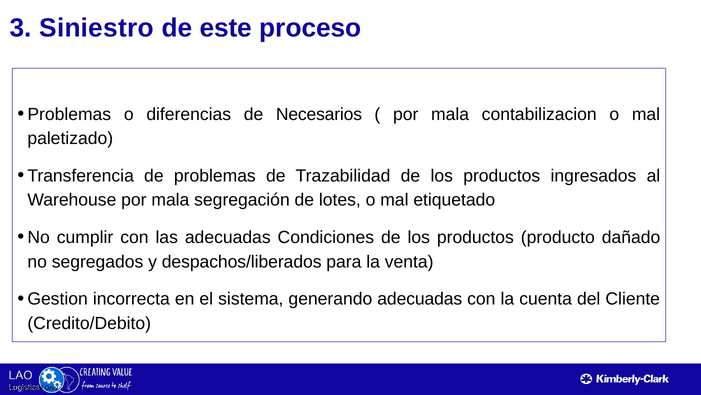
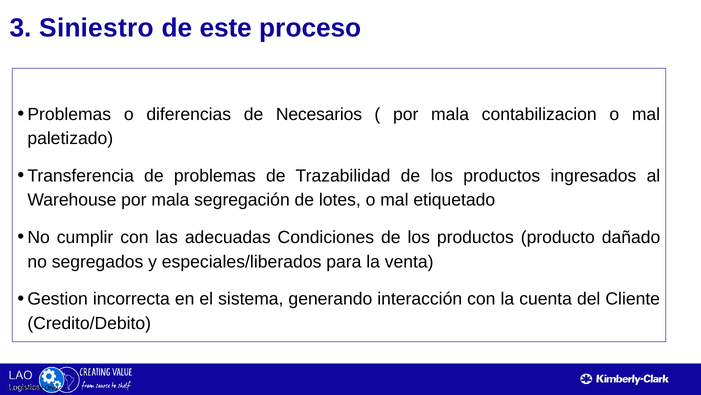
despachos/liberados: despachos/liberados -> especiales/liberados
generando adecuadas: adecuadas -> interacción
